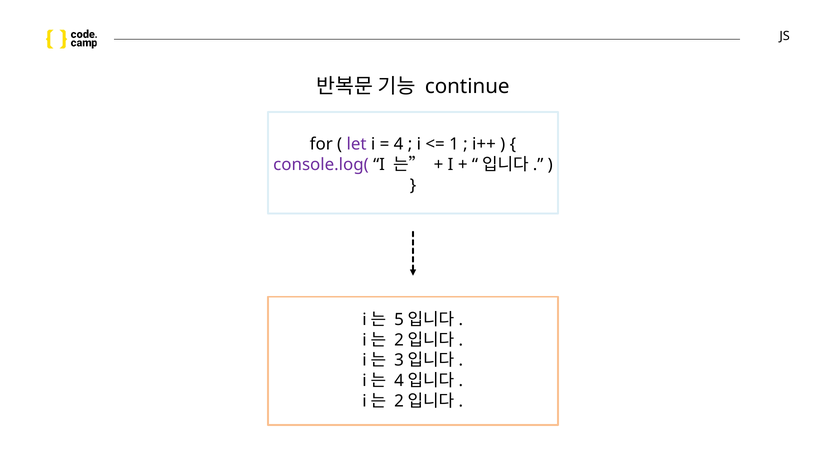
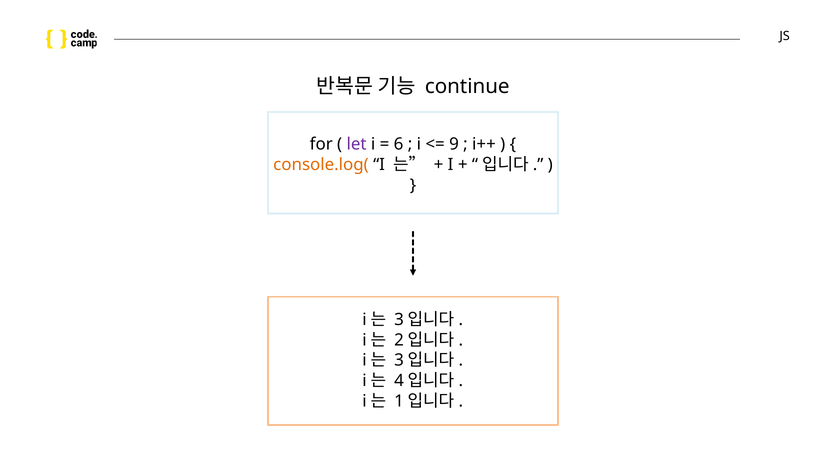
4 at (399, 144): 4 -> 6
1: 1 -> 9
console.log( colour: purple -> orange
5 at (399, 320): 5 -> 3
2 at (399, 401): 2 -> 1
